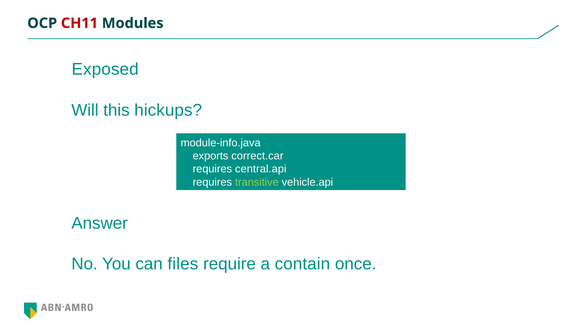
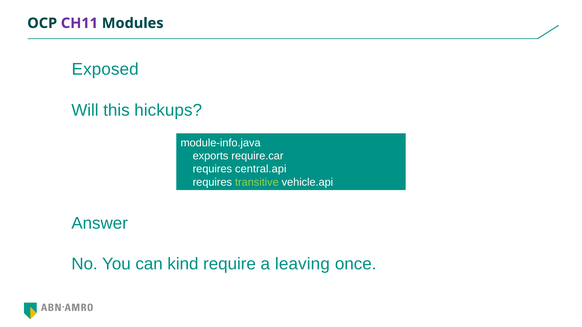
CH11 colour: red -> purple
correct.car: correct.car -> require.car
files: files -> kind
contain: contain -> leaving
